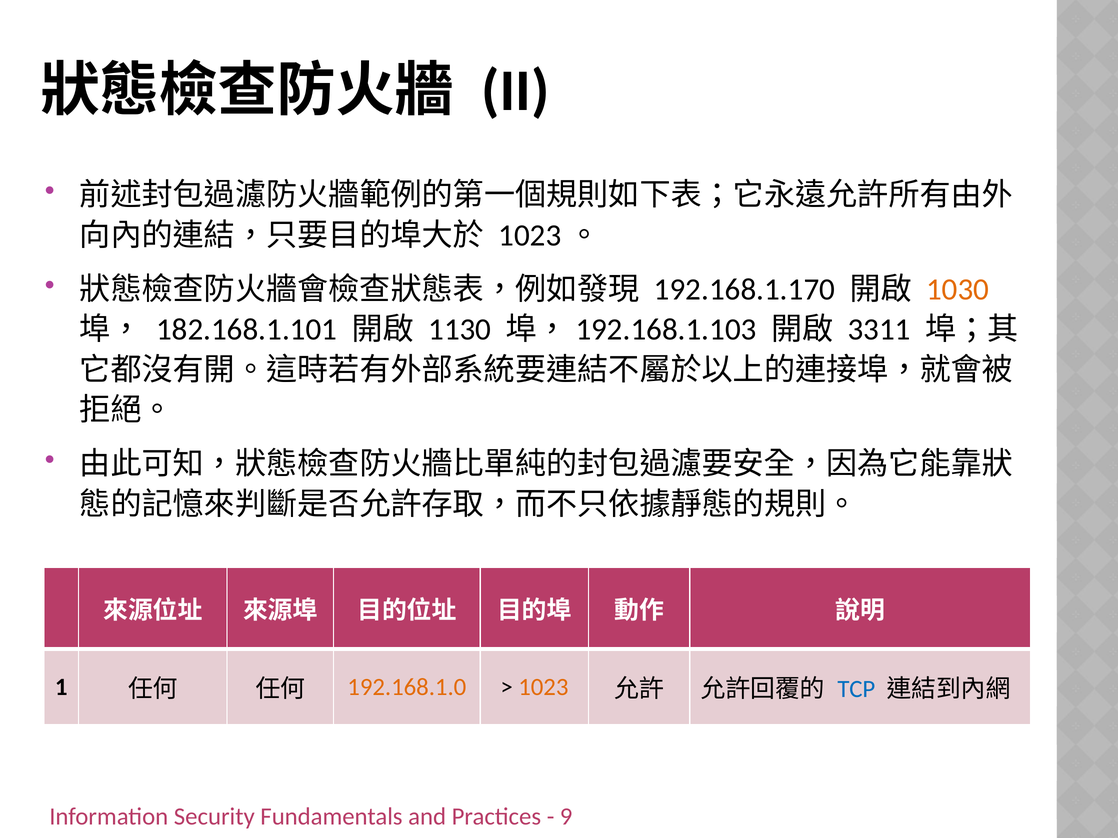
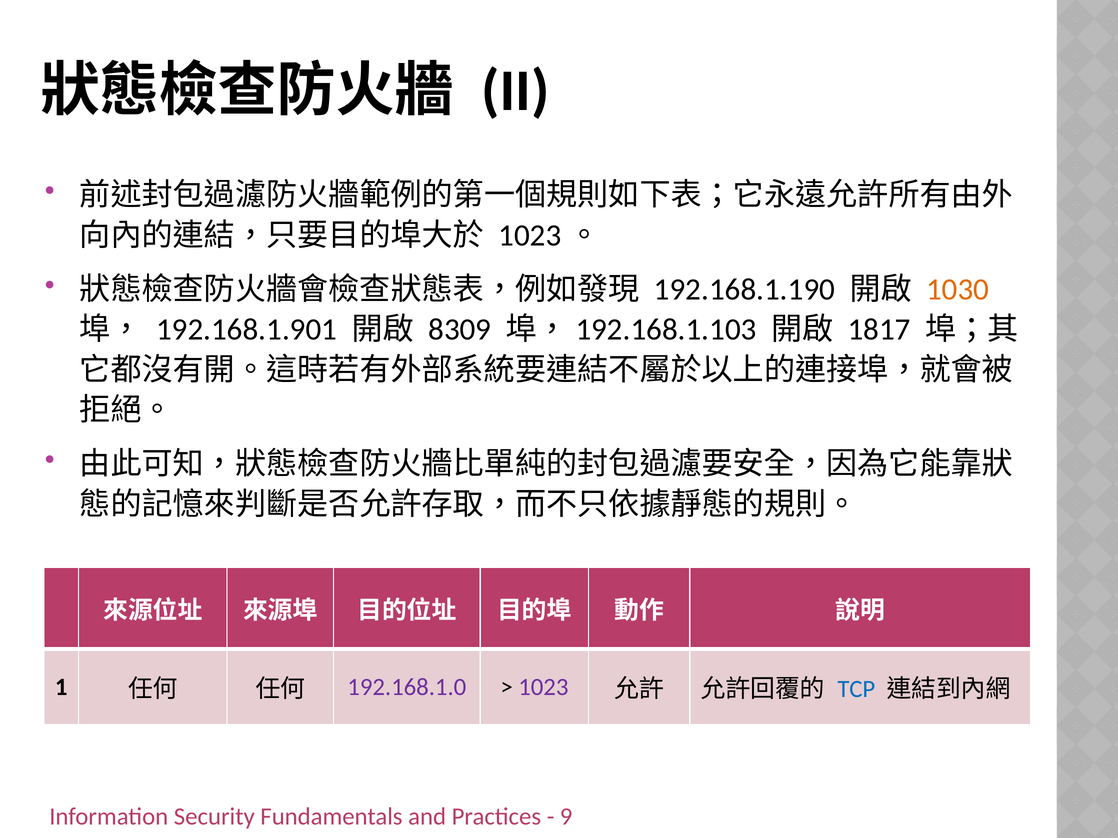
192.168.1.170: 192.168.1.170 -> 192.168.1.190
182.168.1.101: 182.168.1.101 -> 192.168.1.901
1130: 1130 -> 8309
3311: 3311 -> 1817
192.168.1.0 colour: orange -> purple
1023 colour: orange -> purple
